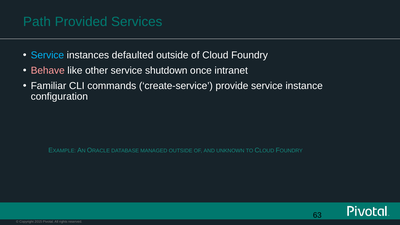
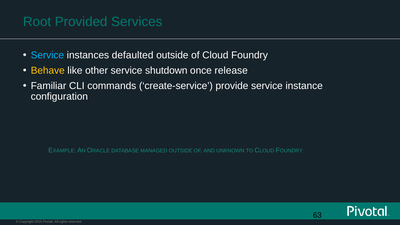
Path: Path -> Root
Behave colour: pink -> yellow
intranet: intranet -> release
